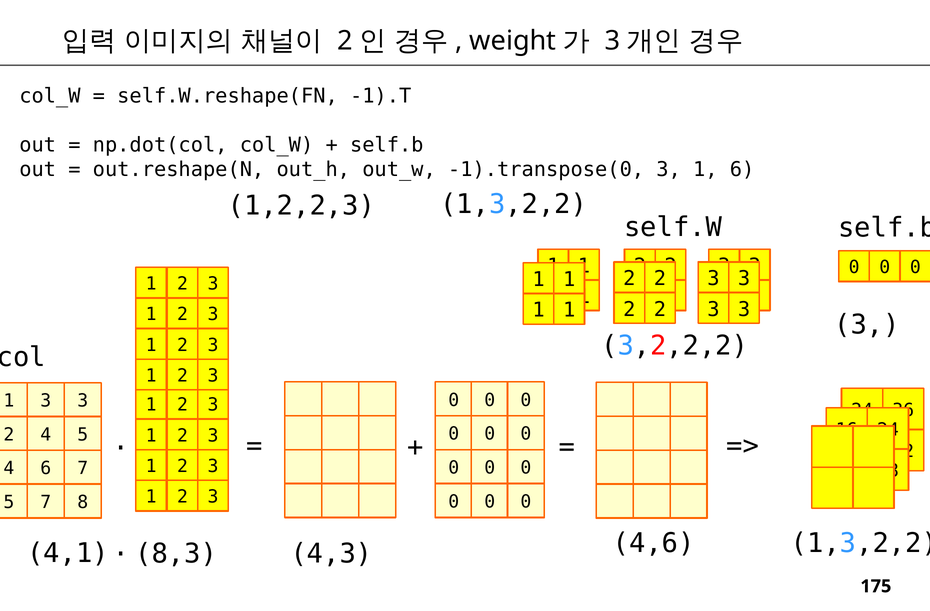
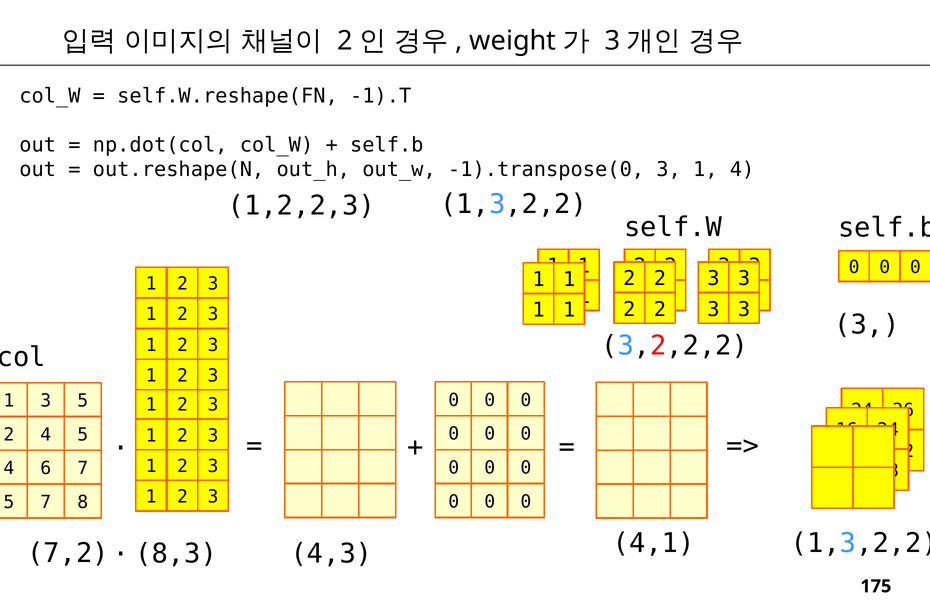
1 6: 6 -> 4
1 3 3: 3 -> 5
4,6: 4,6 -> 4,1
4,1: 4,1 -> 7,2
